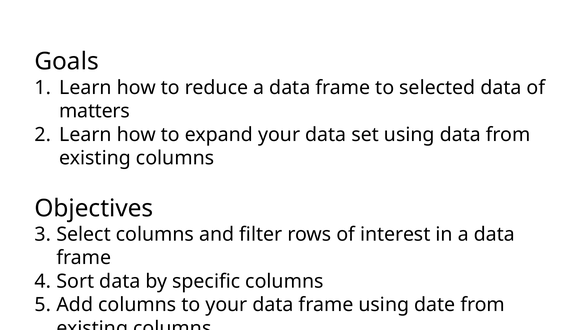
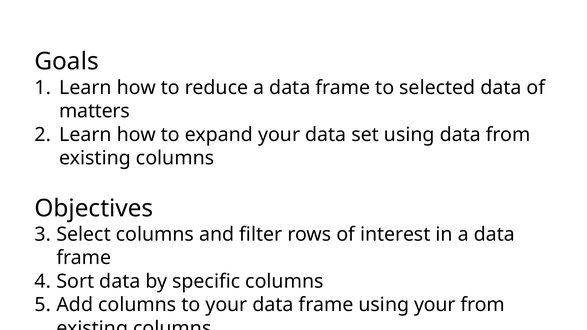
using date: date -> your
